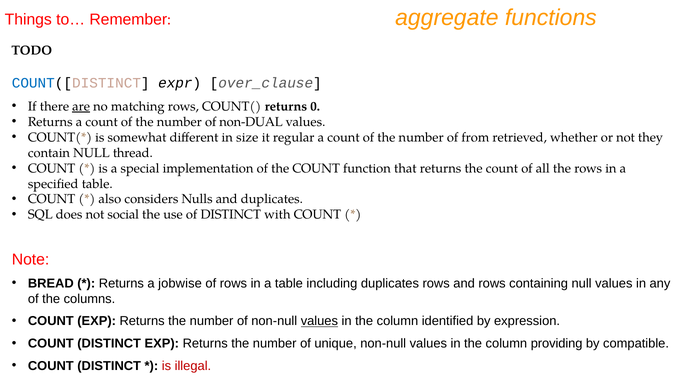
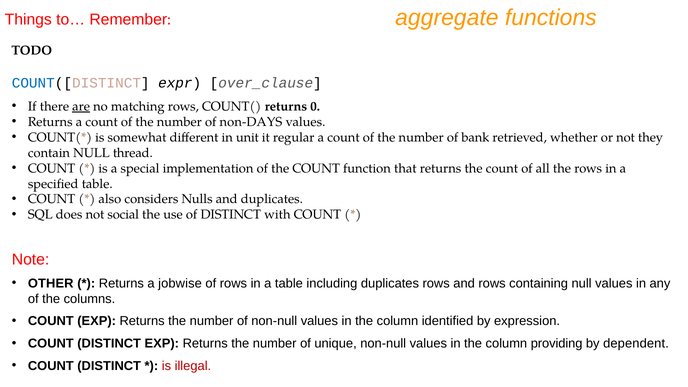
non-DUAL: non-DUAL -> non-DAYS
size: size -> unit
from: from -> bank
BREAD: BREAD -> OTHER
values at (319, 321) underline: present -> none
compatible: compatible -> dependent
